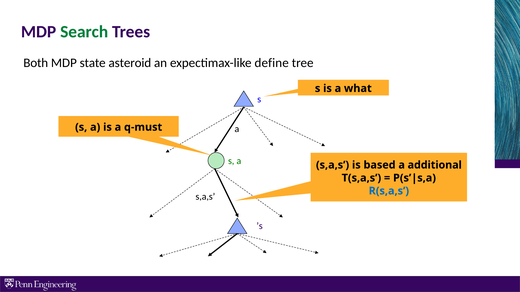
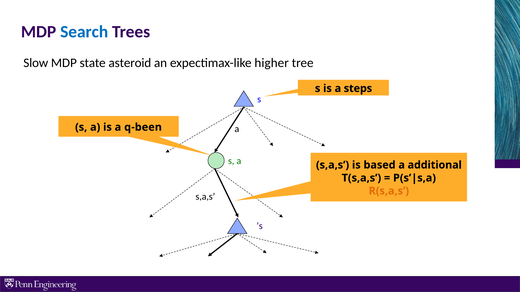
Search colour: green -> blue
Both: Both -> Slow
define: define -> higher
what: what -> steps
q-must: q-must -> q-been
R(s,a,s colour: blue -> orange
